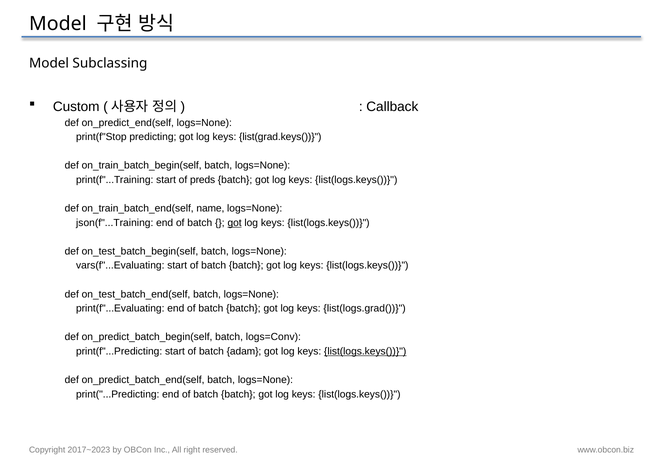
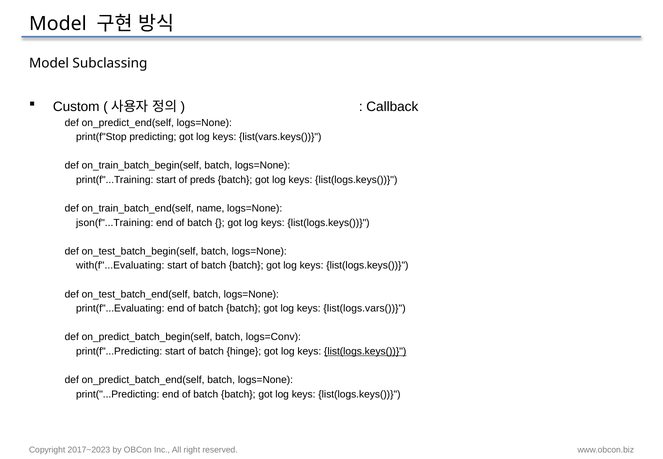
list(grad.keys(: list(grad.keys( -> list(vars.keys(
got at (235, 223) underline: present -> none
vars(f"...Evaluating: vars(f"...Evaluating -> with(f"...Evaluating
list(logs.grad(: list(logs.grad( -> list(logs.vars(
adam: adam -> hinge
